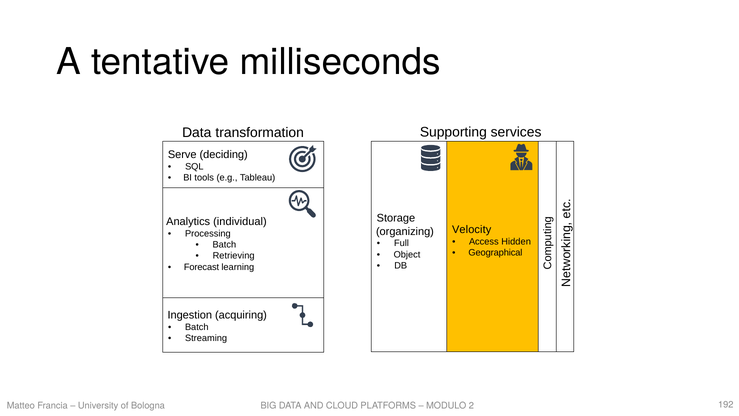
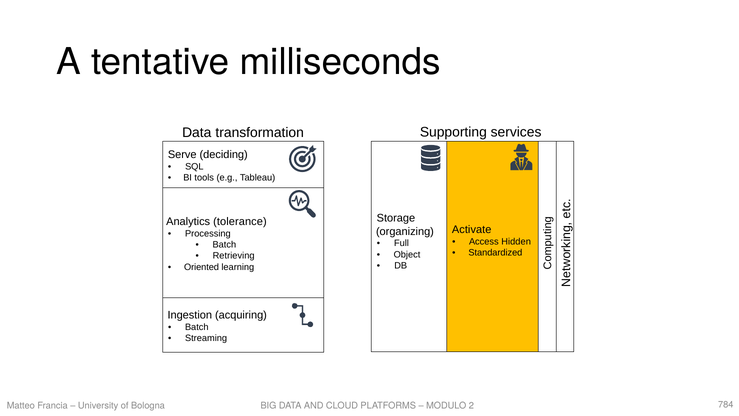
individual: individual -> tolerance
Velocity: Velocity -> Activate
Geographical: Geographical -> Standardized
Forecast: Forecast -> Oriented
192: 192 -> 784
